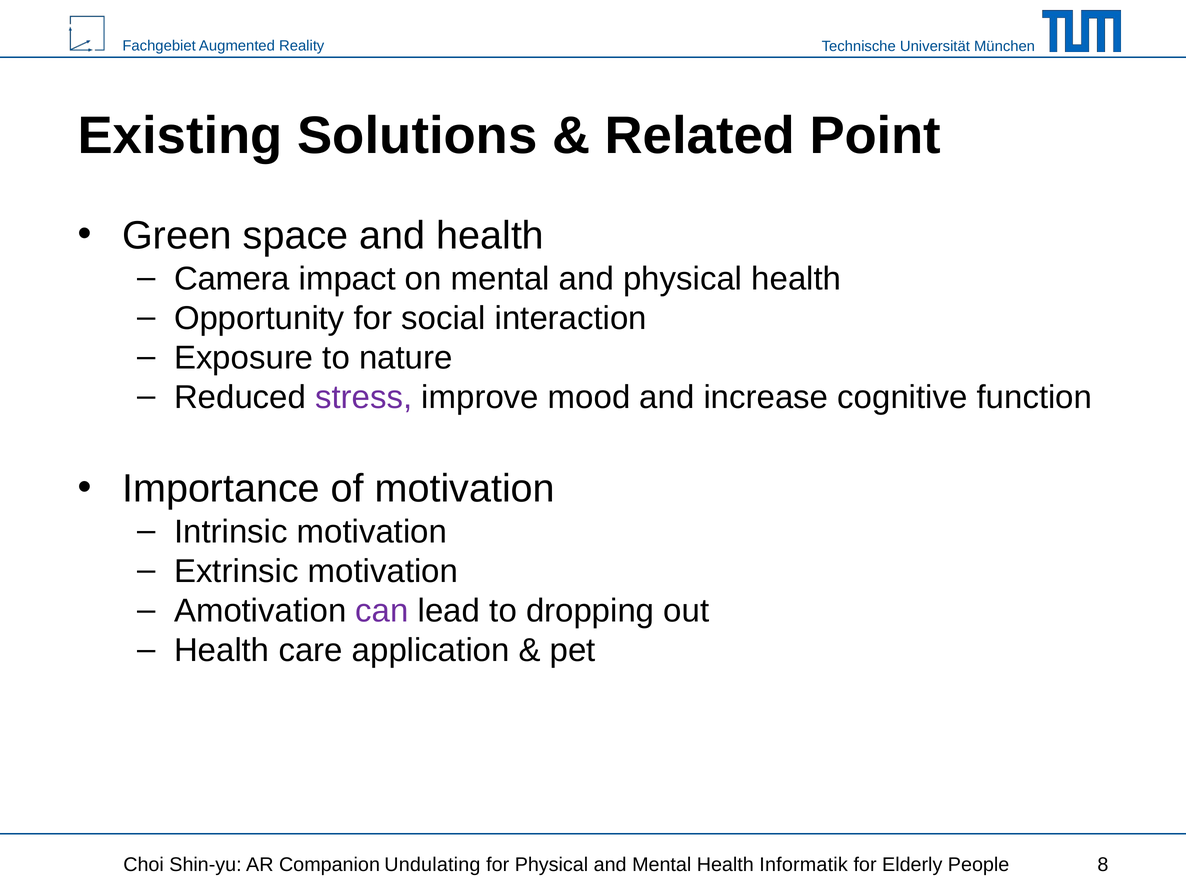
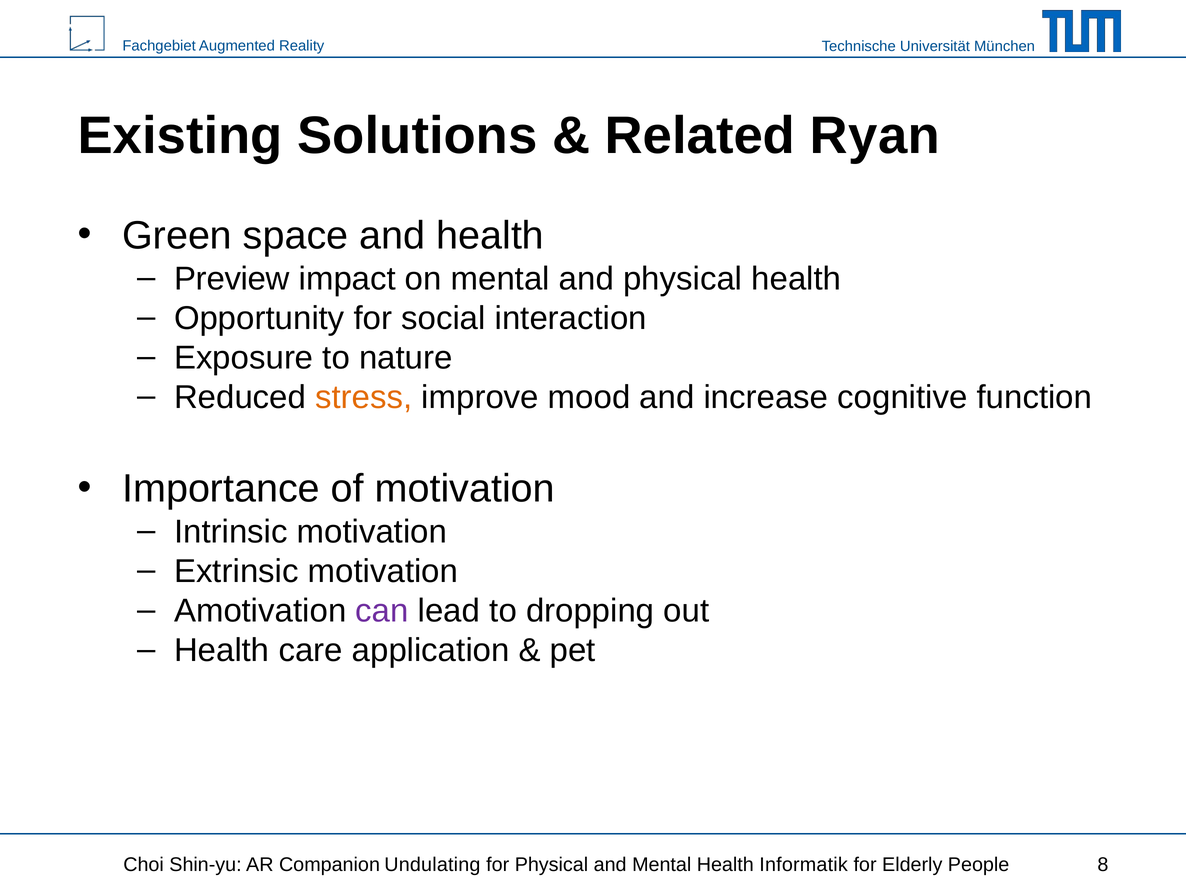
Point: Point -> Ryan
Camera: Camera -> Preview
stress colour: purple -> orange
